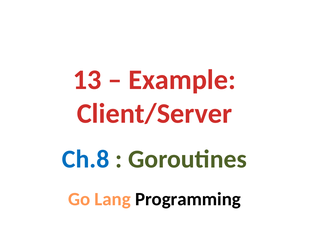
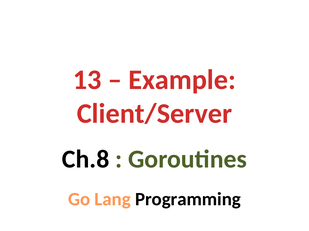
Ch.8 colour: blue -> black
